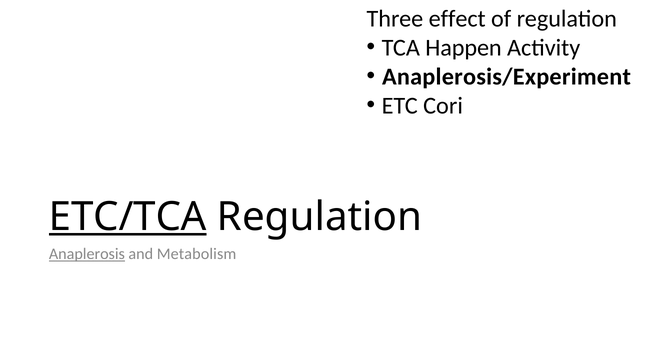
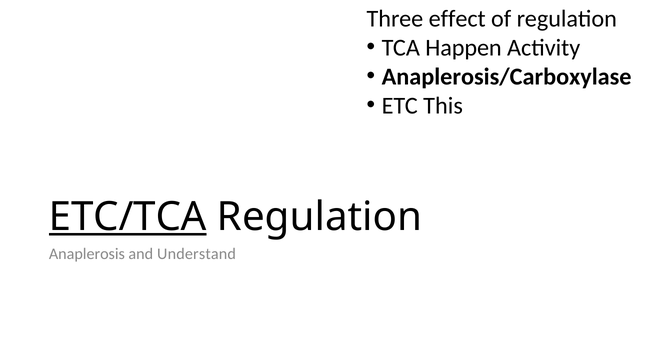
Anaplerosis/Experiment: Anaplerosis/Experiment -> Anaplerosis/Carboxylase
Cori: Cori -> This
Anaplerosis underline: present -> none
Metabolism: Metabolism -> Understand
